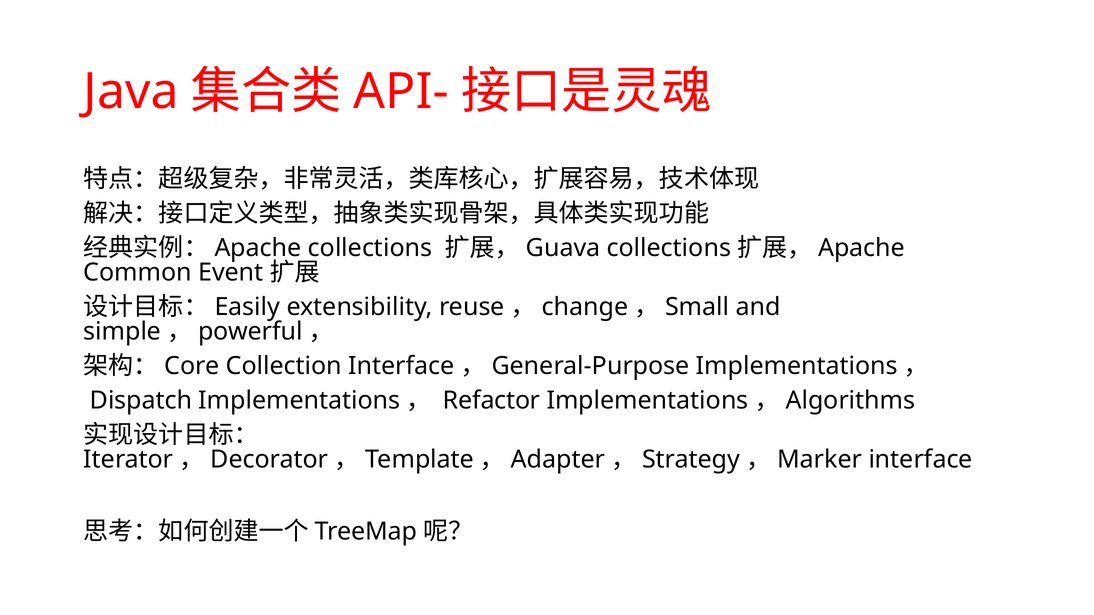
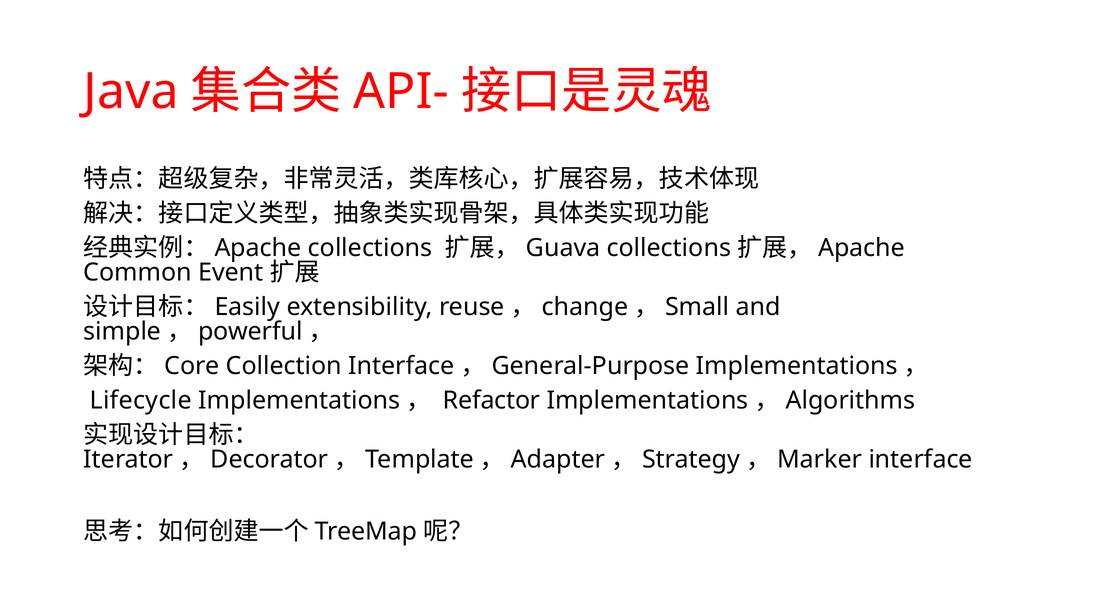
Dispatch: Dispatch -> Lifecycle
